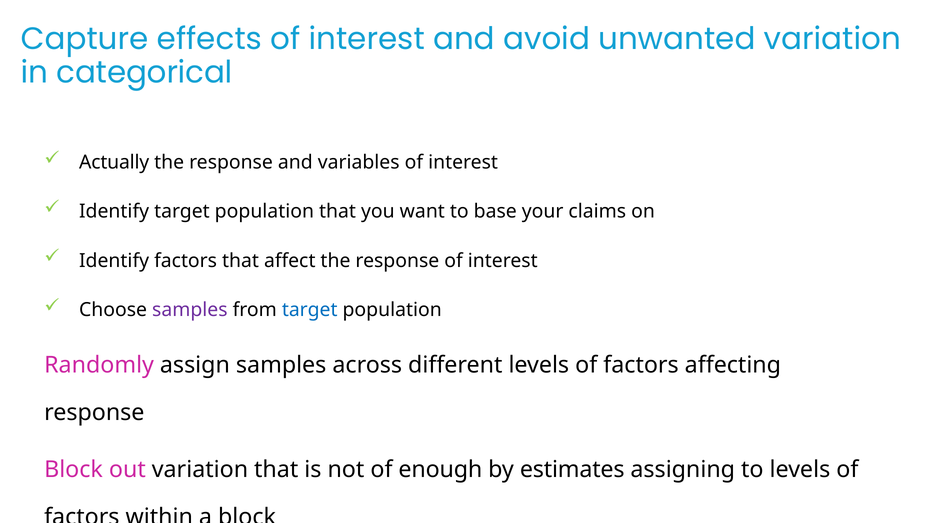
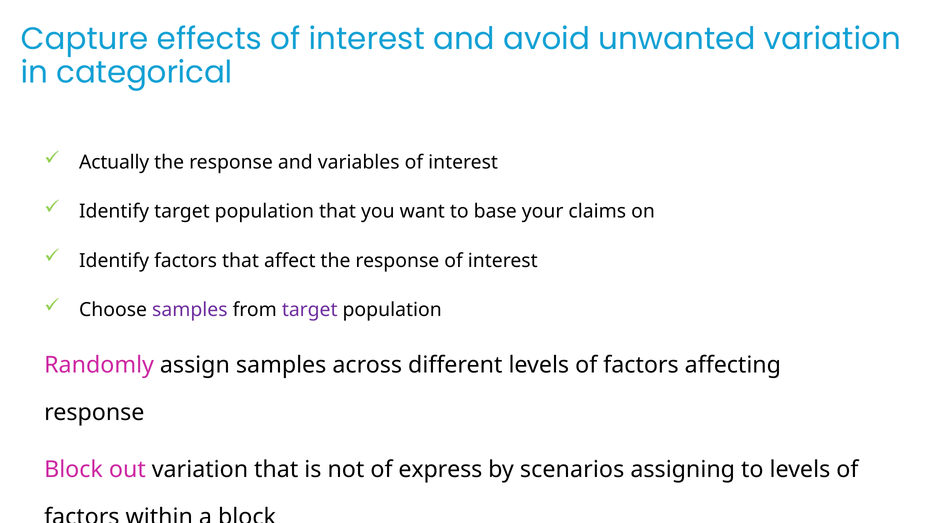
target at (310, 310) colour: blue -> purple
enough: enough -> express
estimates: estimates -> scenarios
